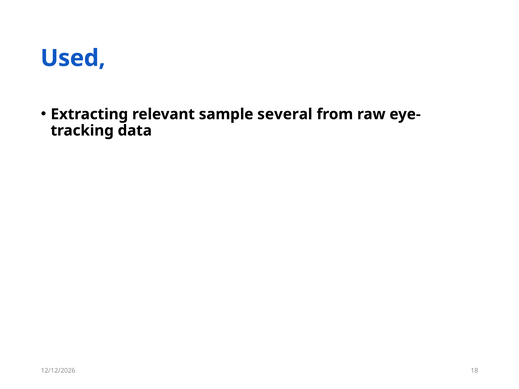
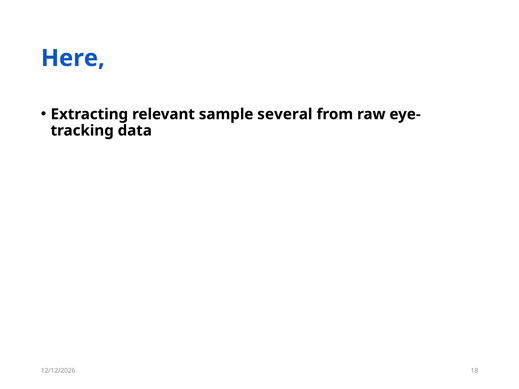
Used: Used -> Here
